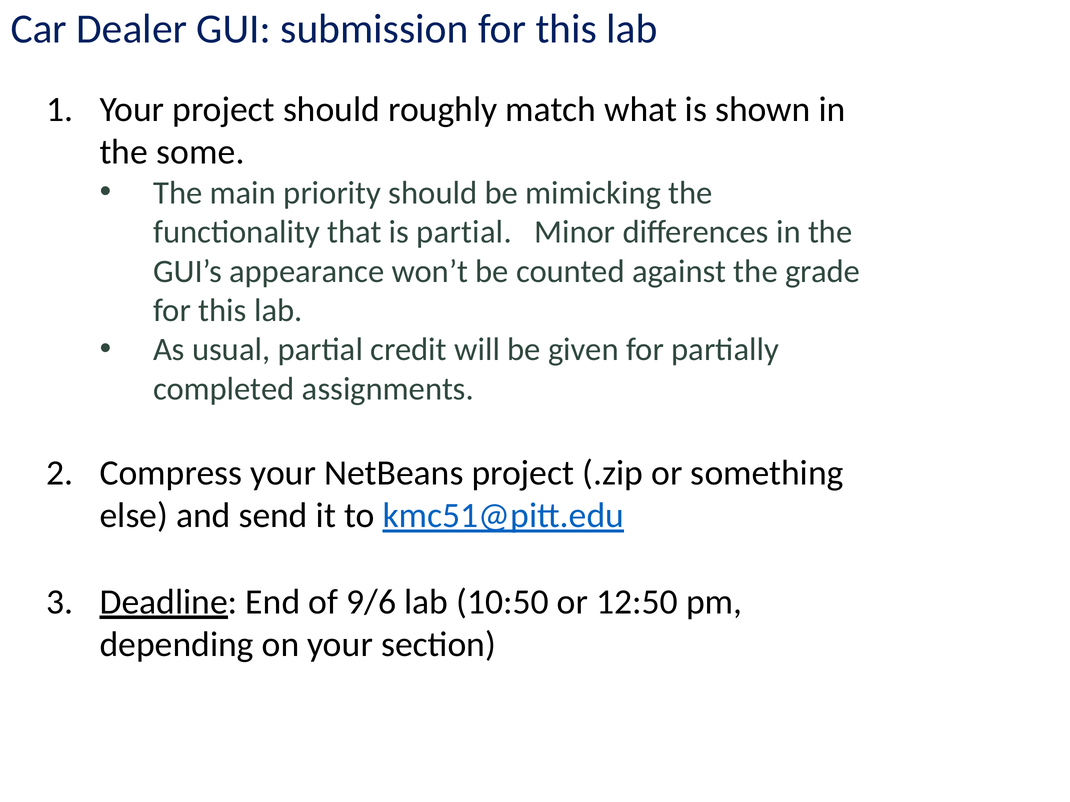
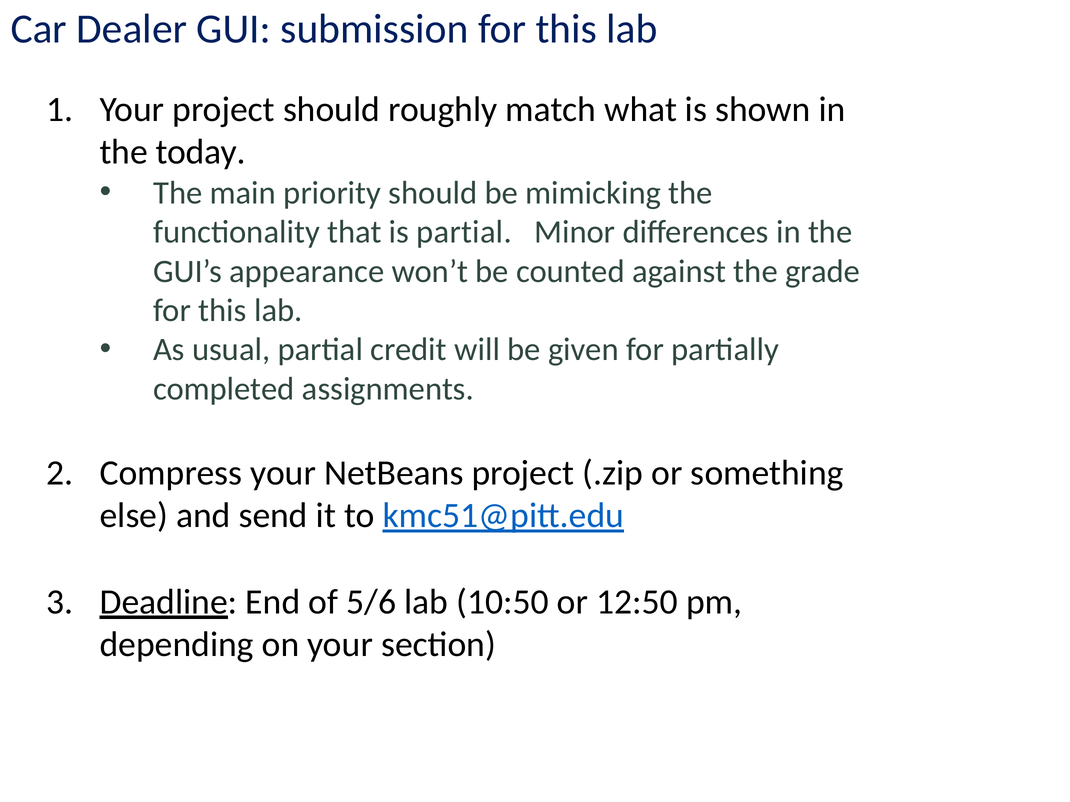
some: some -> today
9/6: 9/6 -> 5/6
